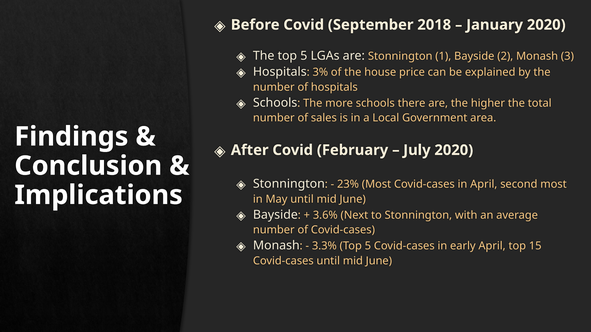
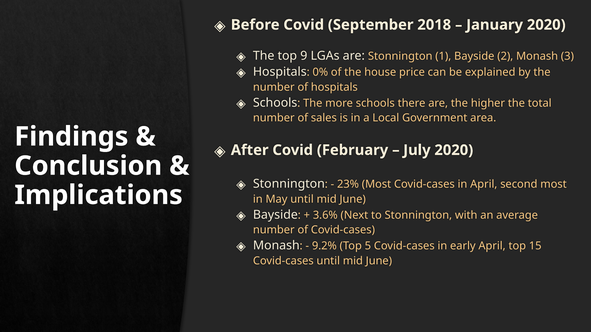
The top 5: 5 -> 9
3%: 3% -> 0%
3.3%: 3.3% -> 9.2%
